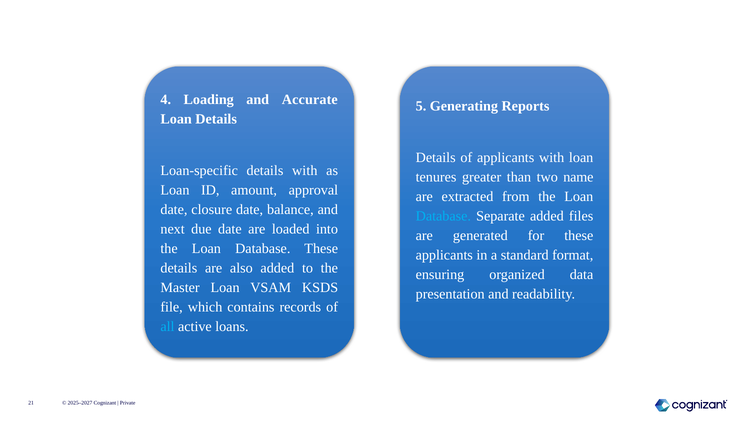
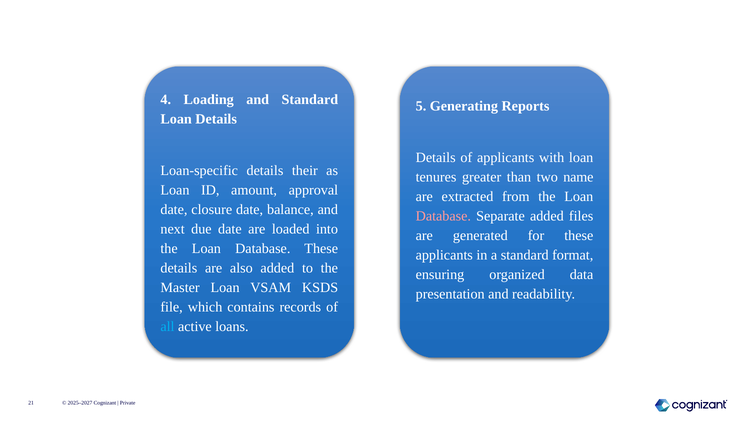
and Accurate: Accurate -> Standard
details with: with -> their
Database at (443, 216) colour: light blue -> pink
